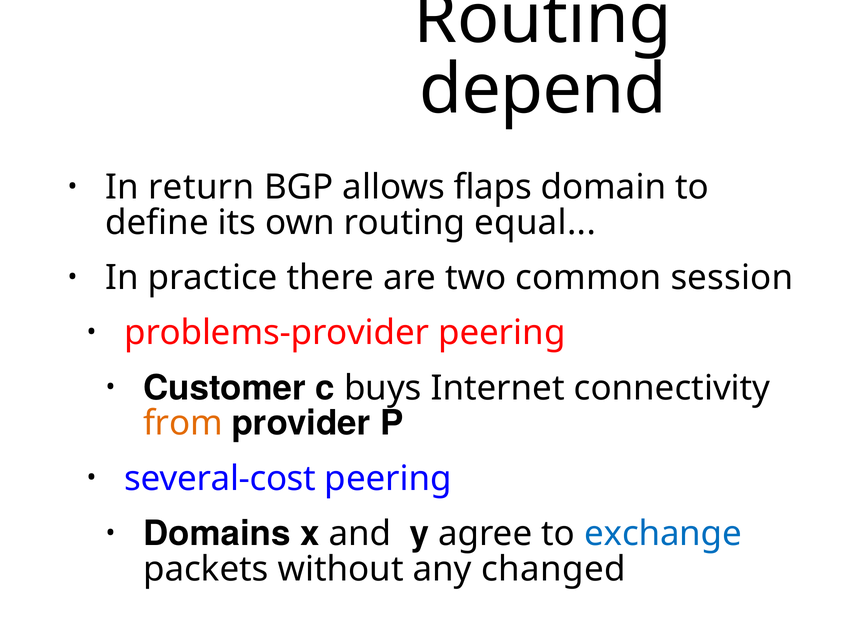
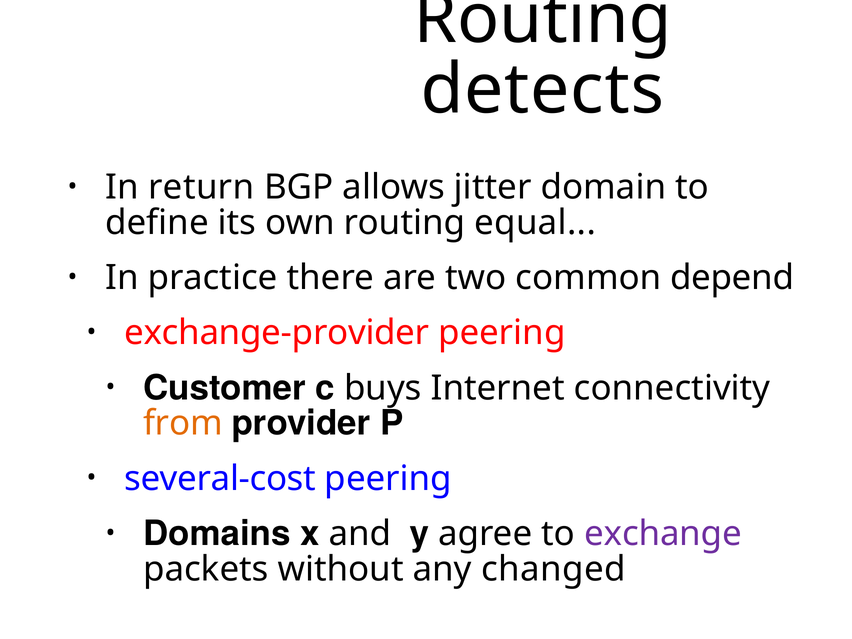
depend: depend -> detects
flaps: flaps -> jitter
session: session -> depend
problems-provider: problems-provider -> exchange-provider
exchange colour: blue -> purple
